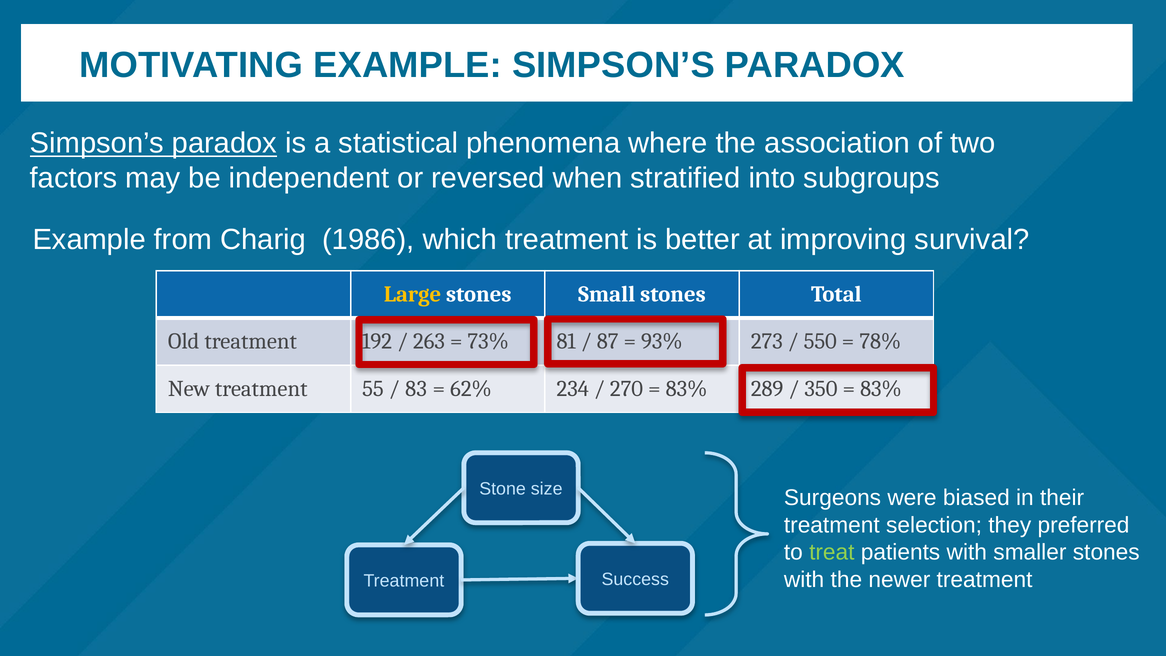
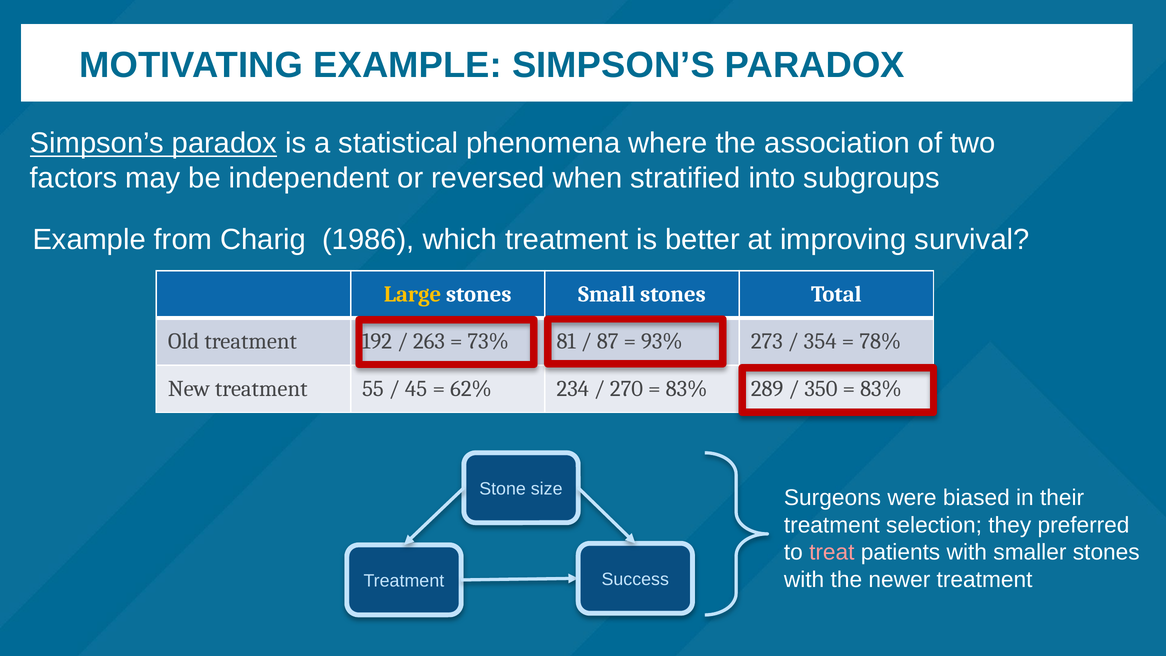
550: 550 -> 354
83: 83 -> 45
treat colour: light green -> pink
